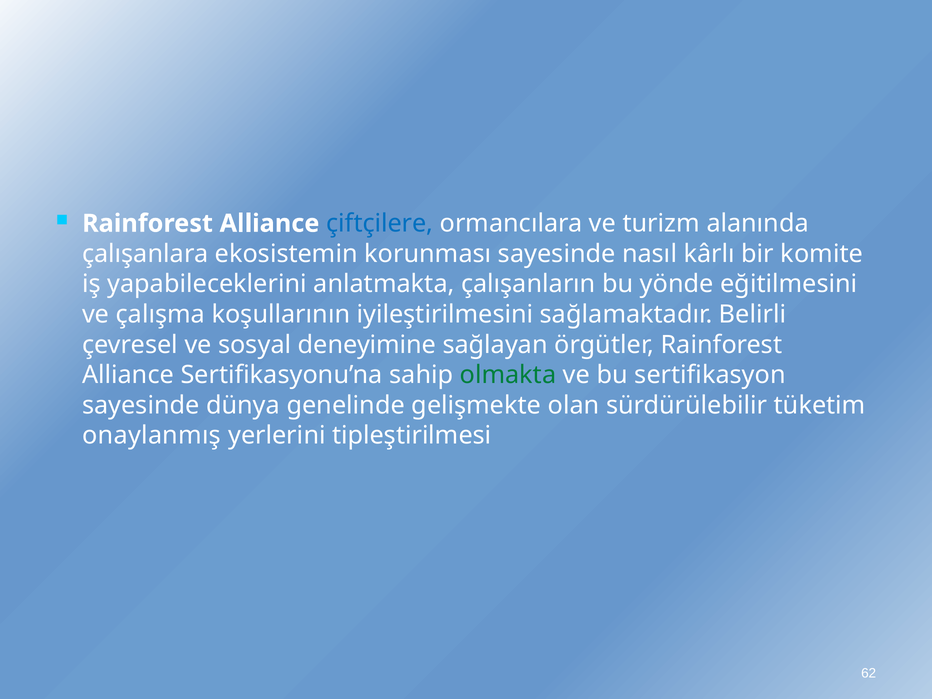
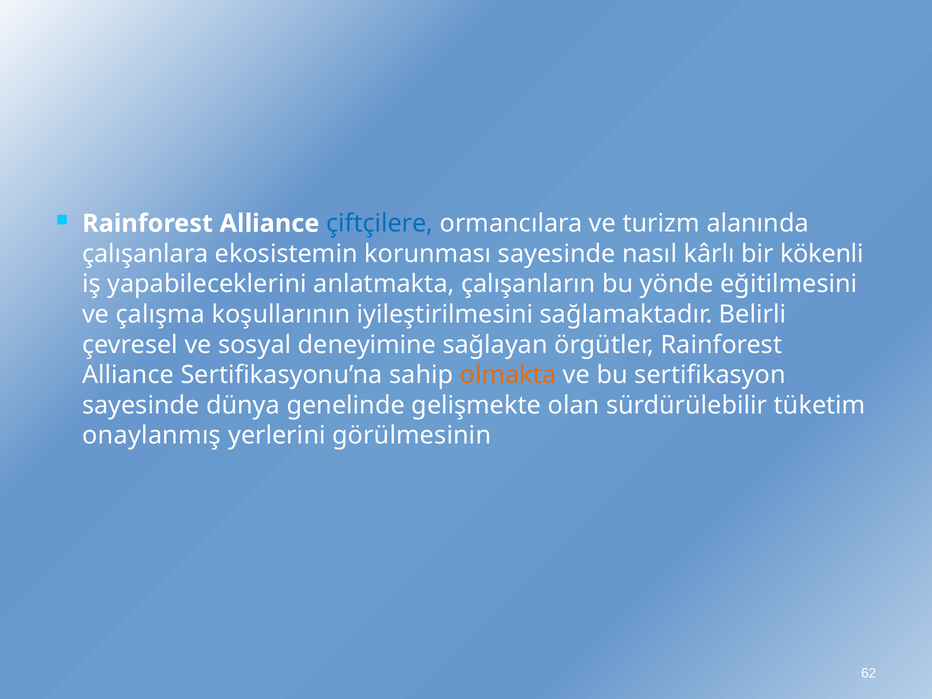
komite: komite -> kökenli
olmakta colour: green -> orange
tipleştirilmesi: tipleştirilmesi -> görülmesinin
